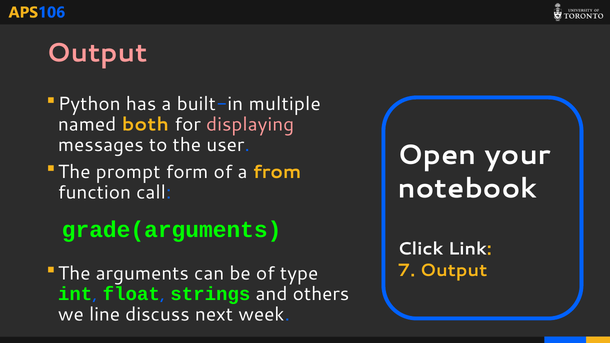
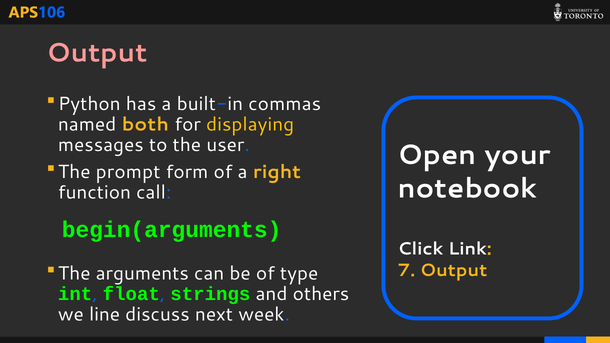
multiple: multiple -> commas
displaying colour: pink -> yellow
from: from -> right
grade(arguments: grade(arguments -> begin(arguments
